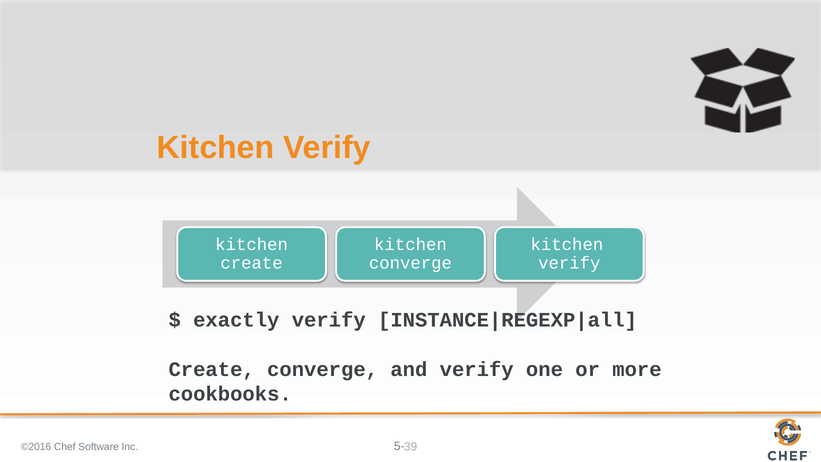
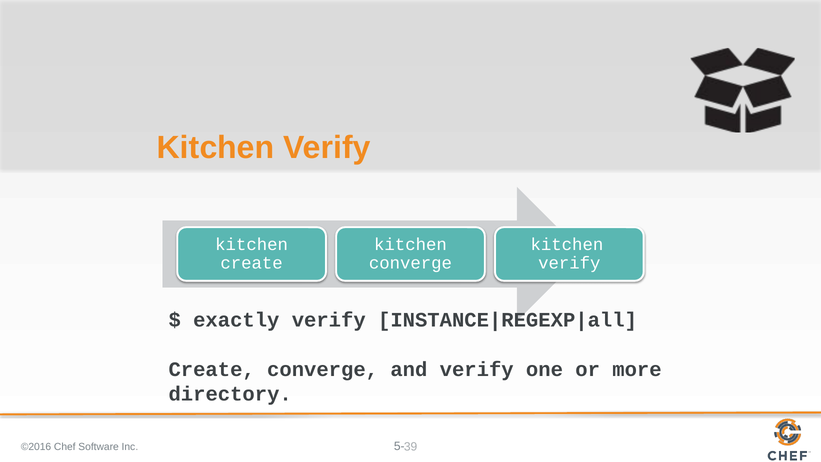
cookbooks: cookbooks -> directory
